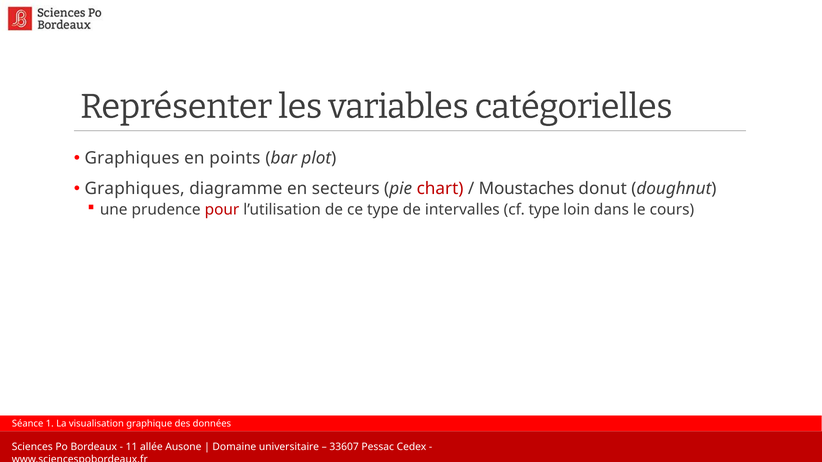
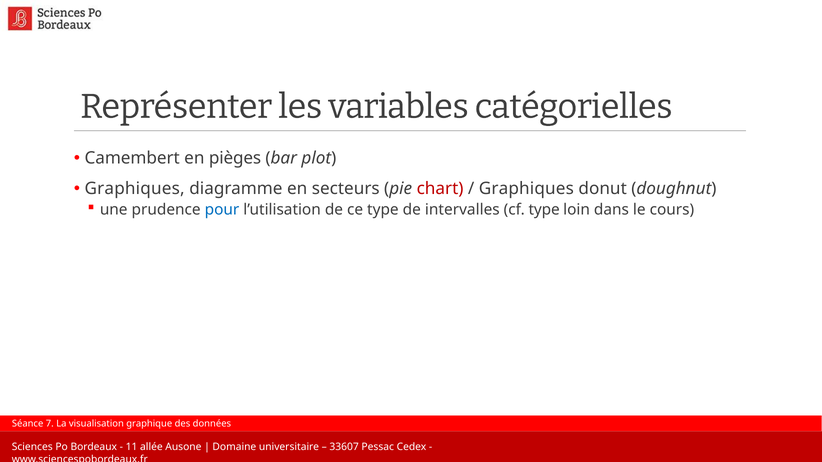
Graphiques at (132, 158): Graphiques -> Camembert
points: points -> pièges
Moustaches at (526, 189): Moustaches -> Graphiques
pour colour: red -> blue
1: 1 -> 7
